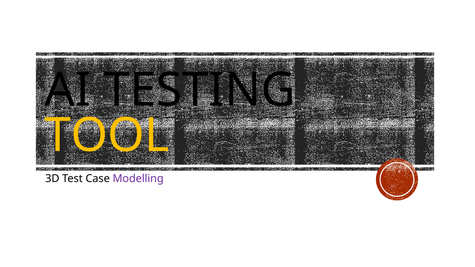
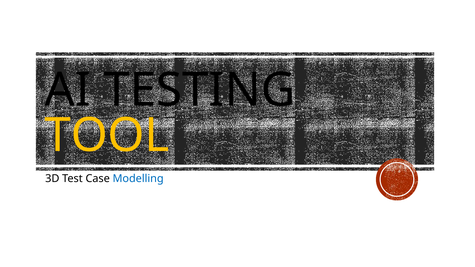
Modelling colour: purple -> blue
